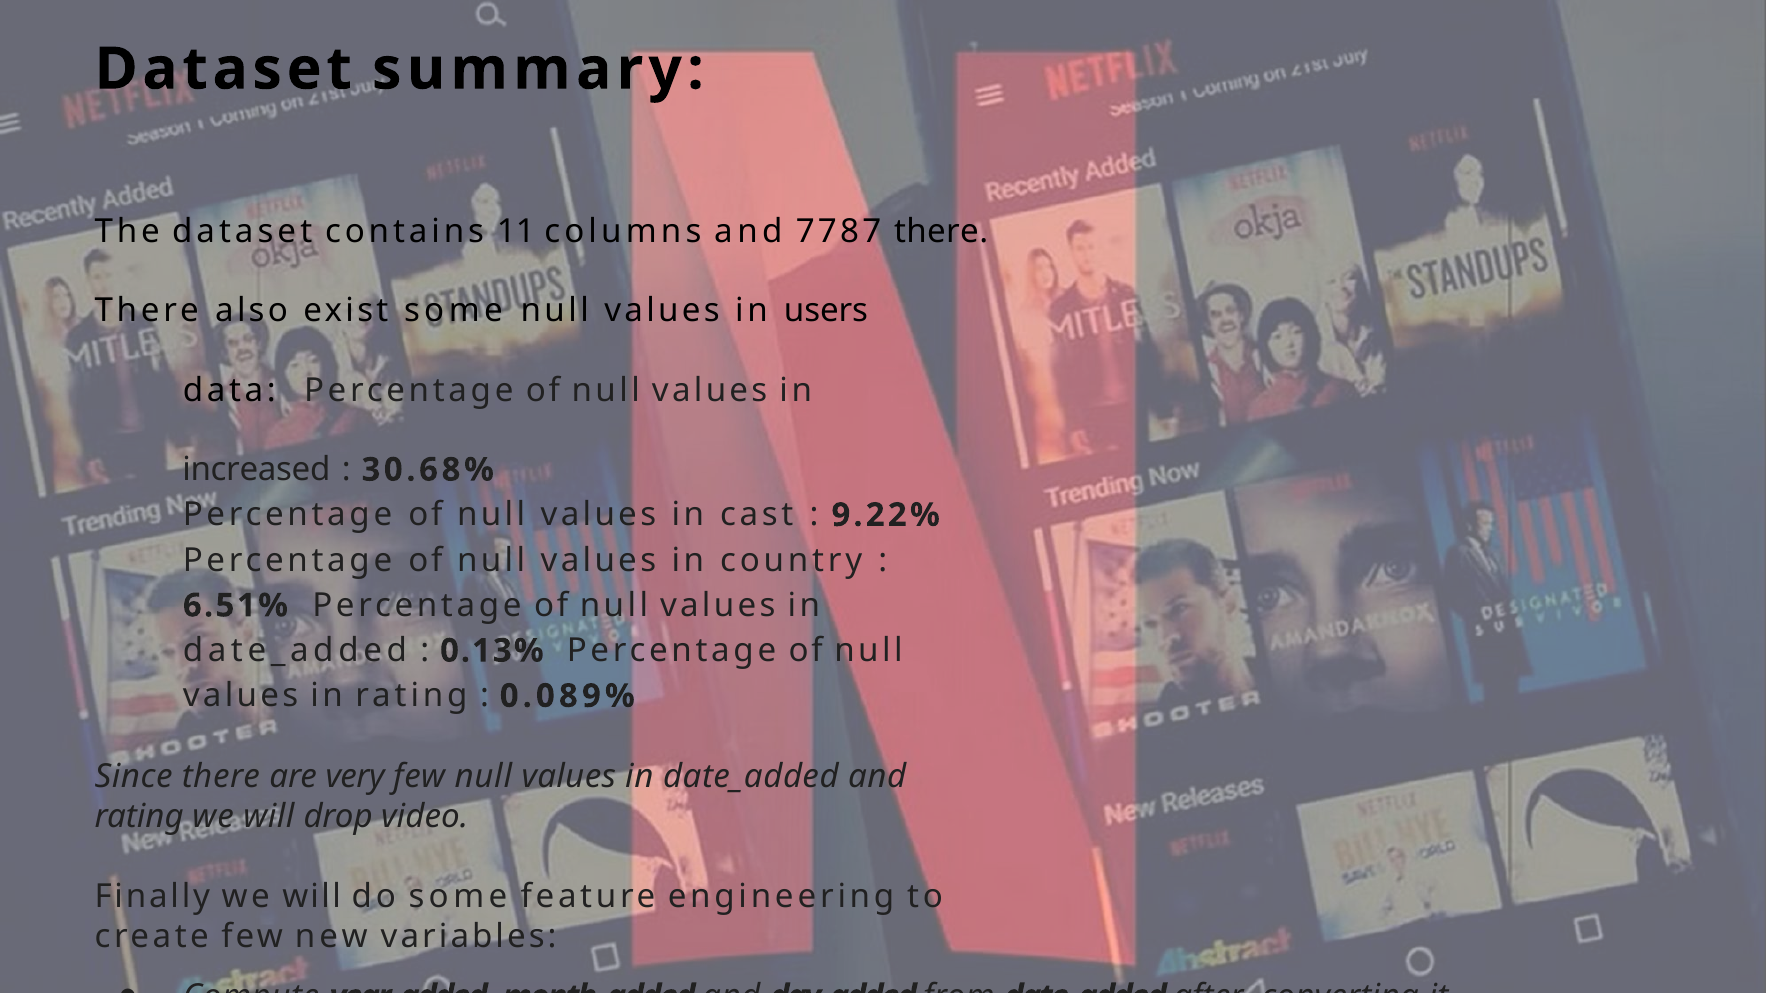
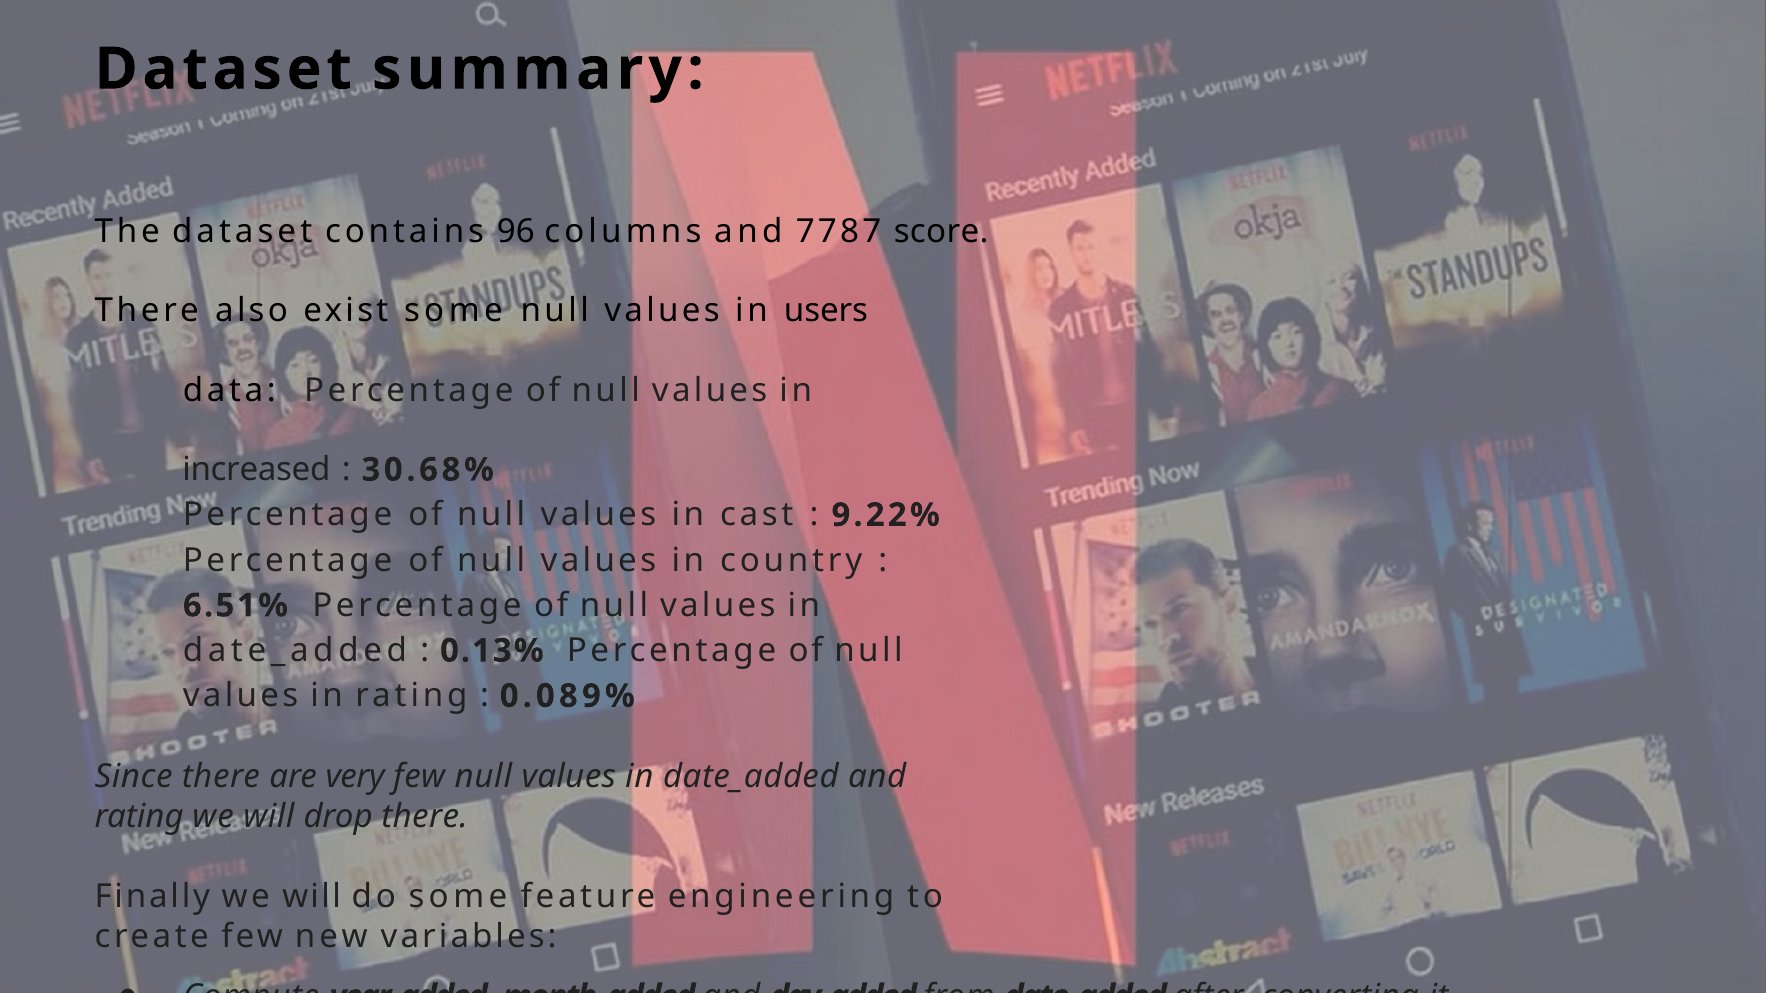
11: 11 -> 96
7787 there: there -> score
drop video: video -> there
